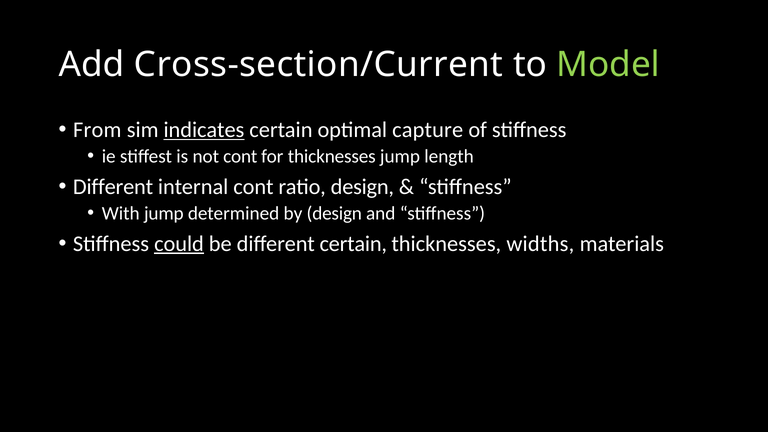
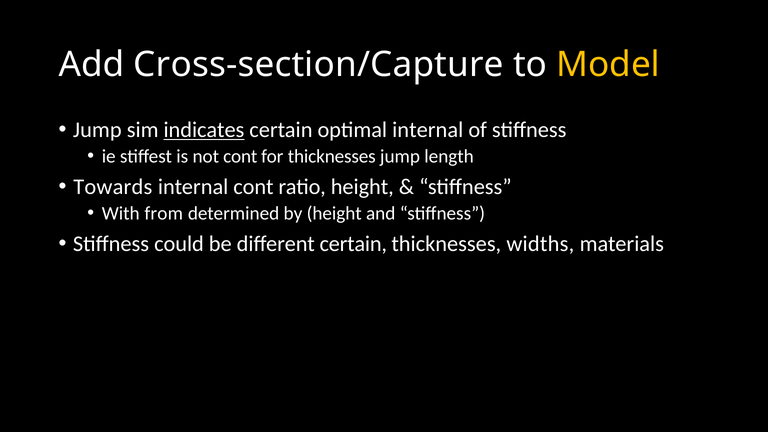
Cross-section/Current: Cross-section/Current -> Cross-section/Capture
Model colour: light green -> yellow
From at (97, 130): From -> Jump
optimal capture: capture -> internal
Different at (113, 187): Different -> Towards
ratio design: design -> height
With jump: jump -> from
by design: design -> height
could underline: present -> none
